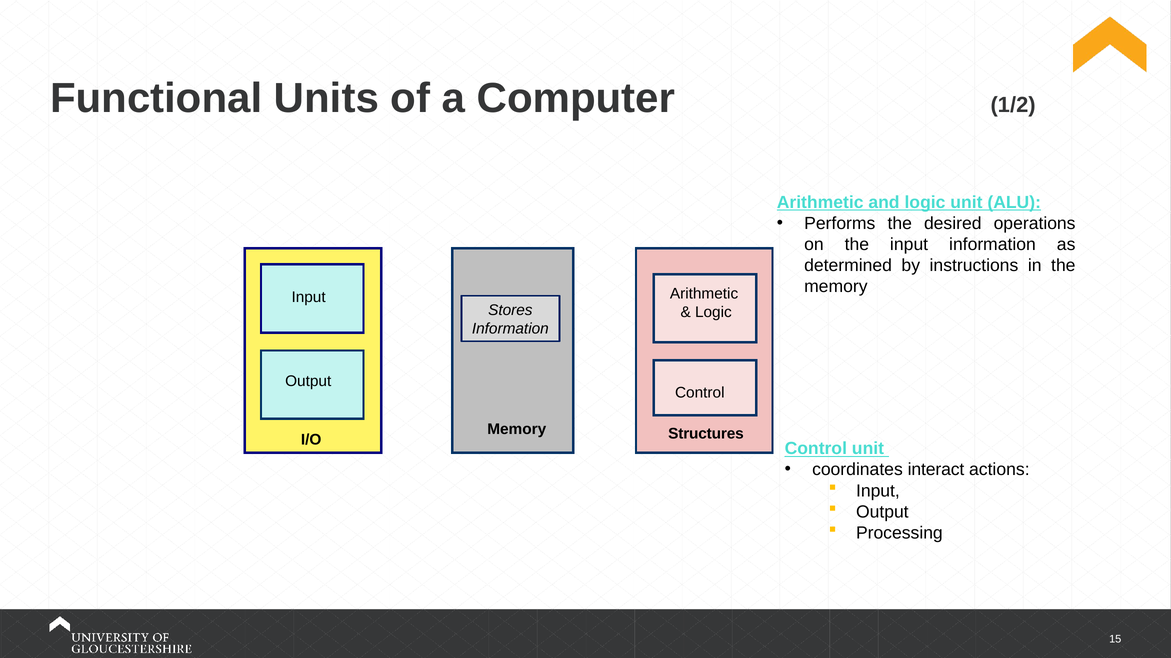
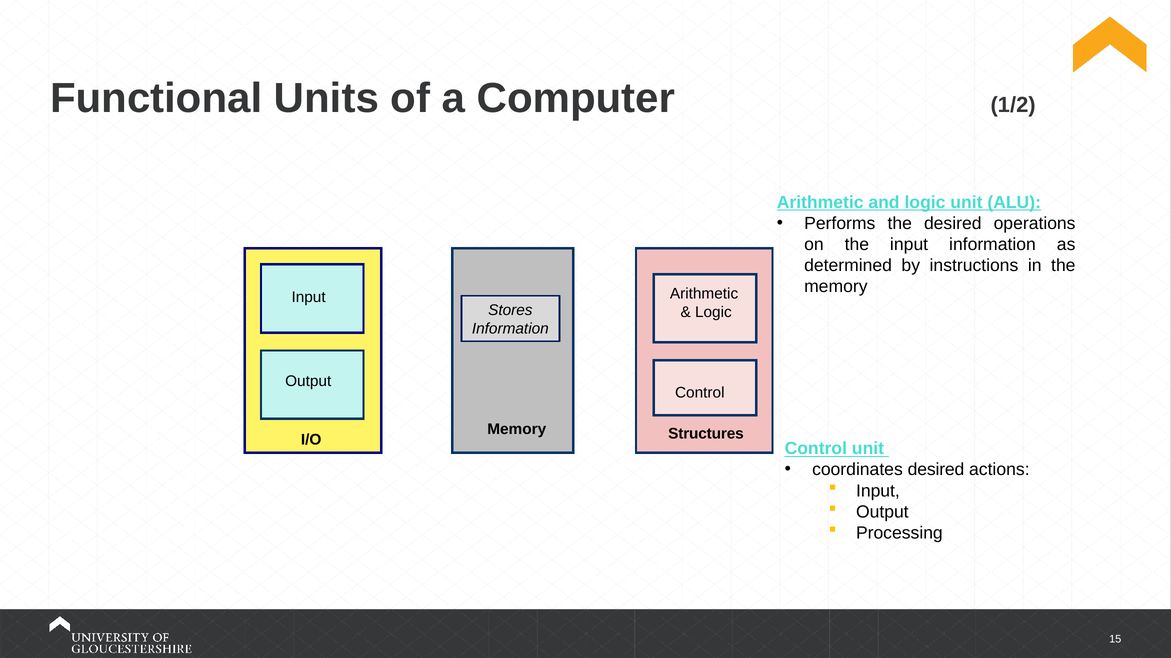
coordinates interact: interact -> desired
